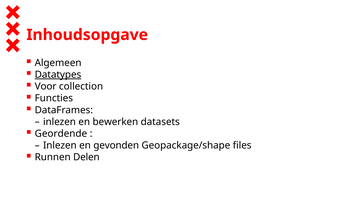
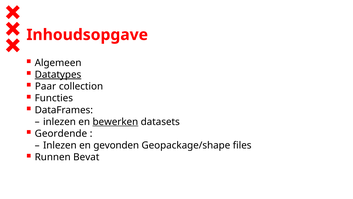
Voor: Voor -> Paar
bewerken underline: none -> present
Delen: Delen -> Bevat
